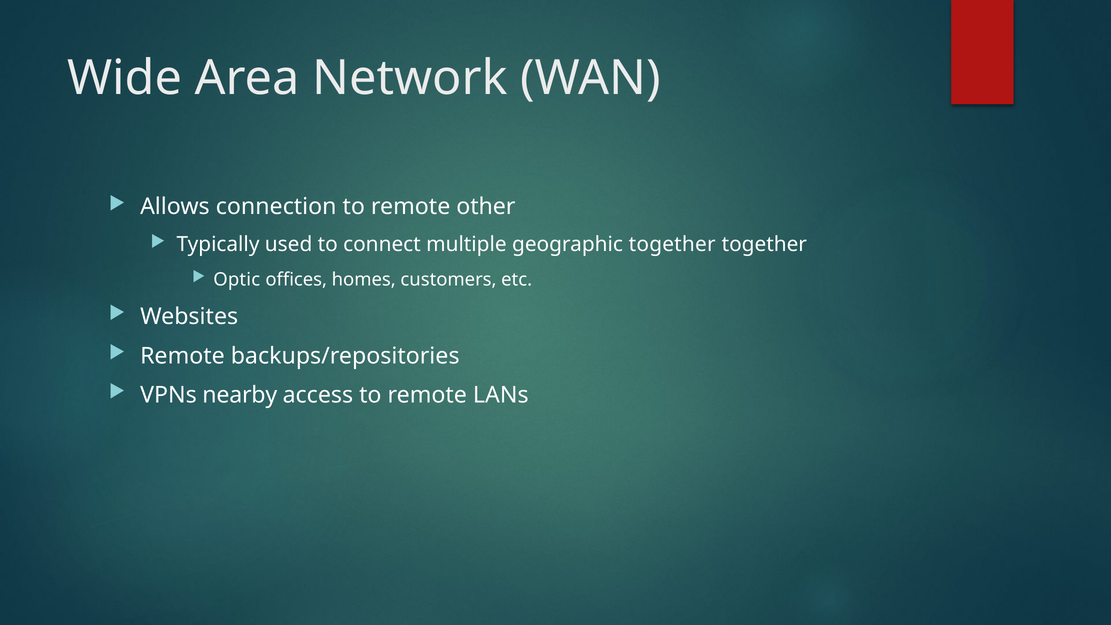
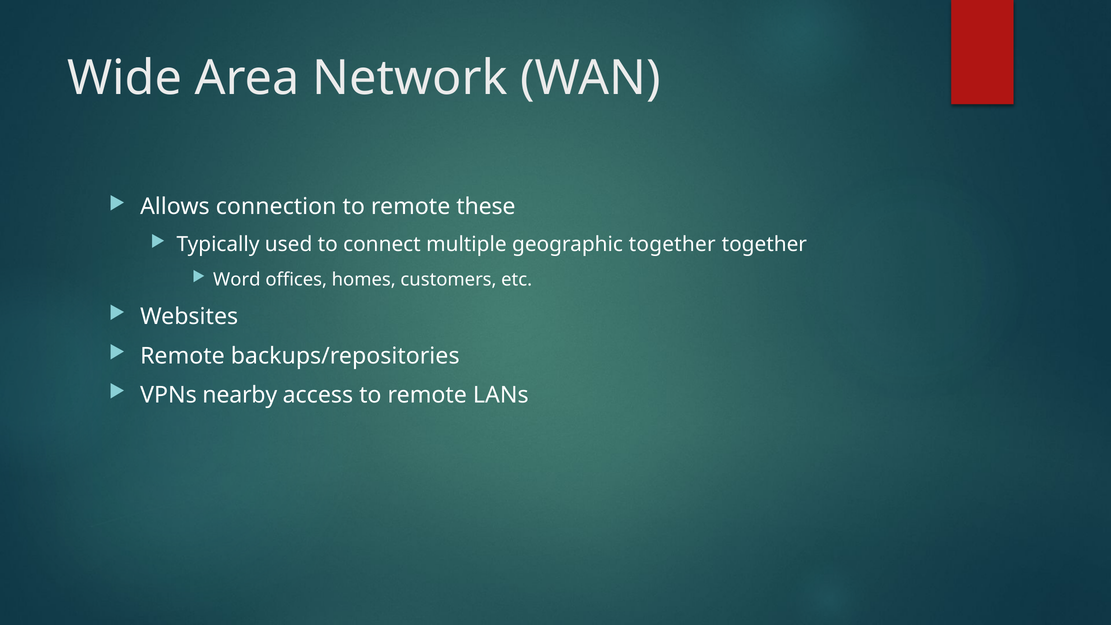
other: other -> these
Optic: Optic -> Word
